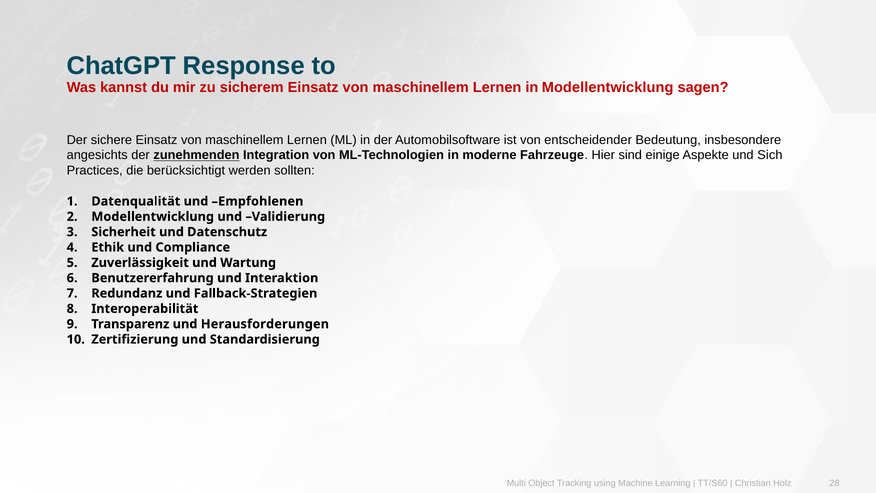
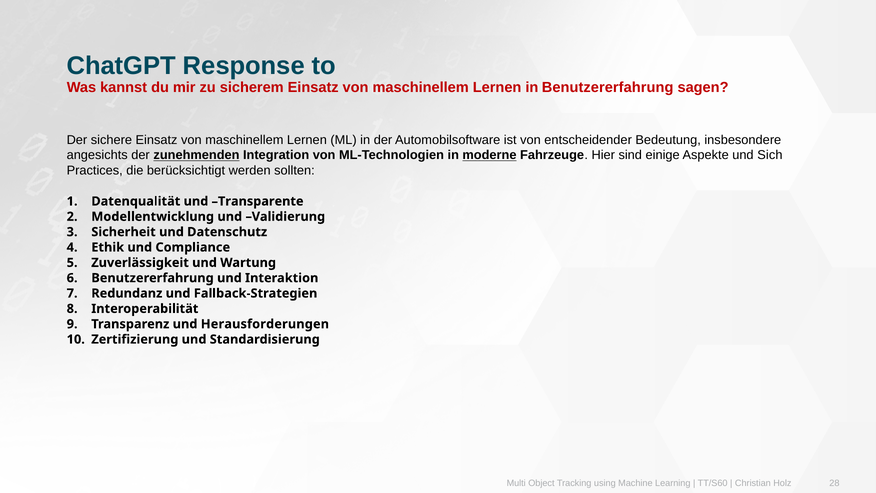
in Modellentwicklung: Modellentwicklung -> Benutzererfahrung
moderne underline: none -> present
Empfohlenen: Empfohlenen -> Transparente
